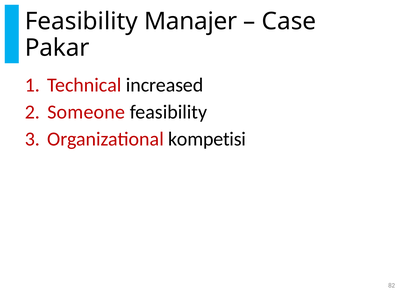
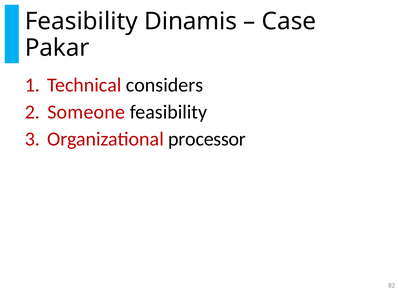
Manajer: Manajer -> Dinamis
increased: increased -> considers
kompetisi: kompetisi -> processor
